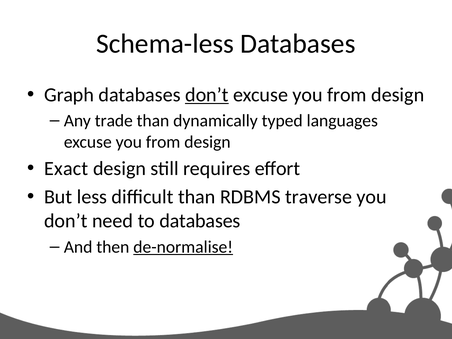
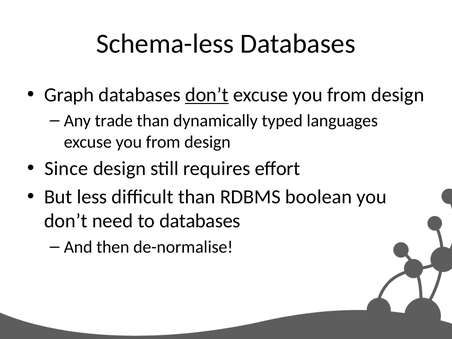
Exact: Exact -> Since
traverse: traverse -> boolean
de-normalise underline: present -> none
